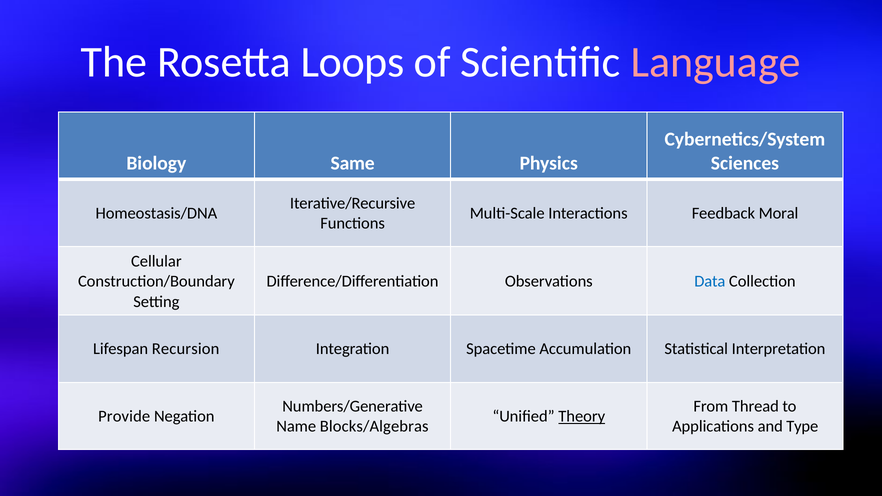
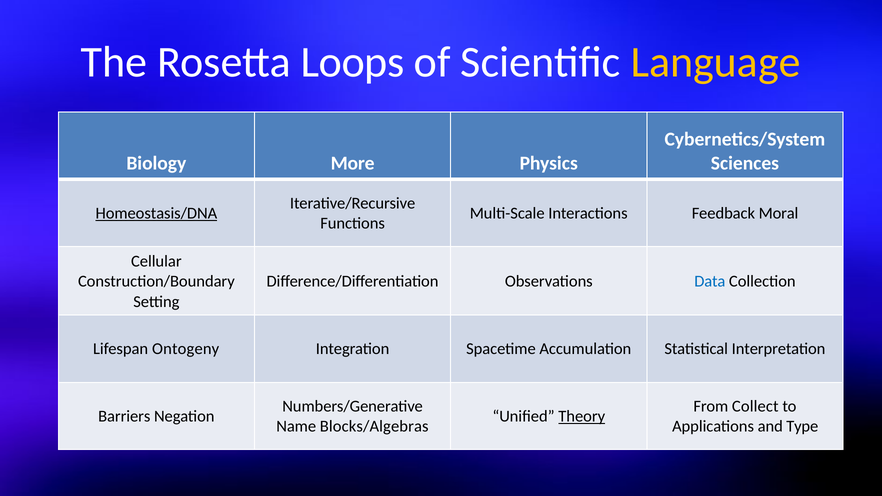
Language colour: pink -> yellow
Same: Same -> More
Homeostasis/DNA underline: none -> present
Recursion: Recursion -> Ontogeny
Thread: Thread -> Collect
Provide: Provide -> Barriers
